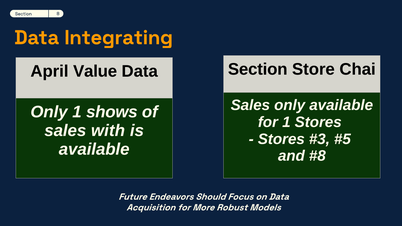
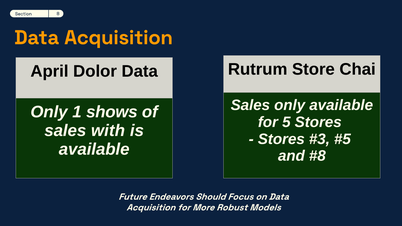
Integrating at (119, 38): Integrating -> Acquisition
Section at (258, 69): Section -> Rutrum
Value: Value -> Dolor
for 1: 1 -> 5
